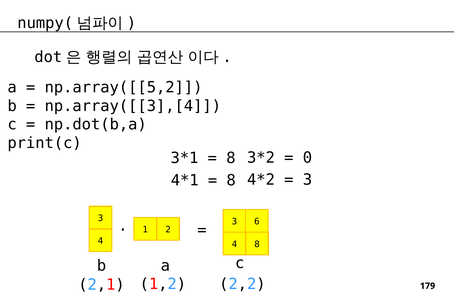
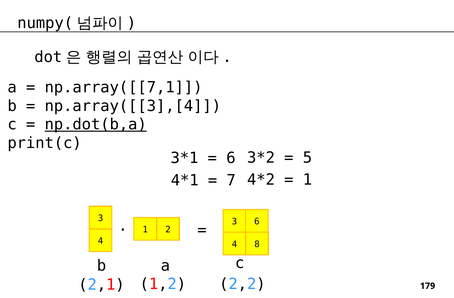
np.array([[5,2: np.array([[5,2 -> np.array([[7,1
np.dot(b,a underline: none -> present
0: 0 -> 5
8 at (231, 158): 8 -> 6
3 at (307, 180): 3 -> 1
8 at (231, 181): 8 -> 7
